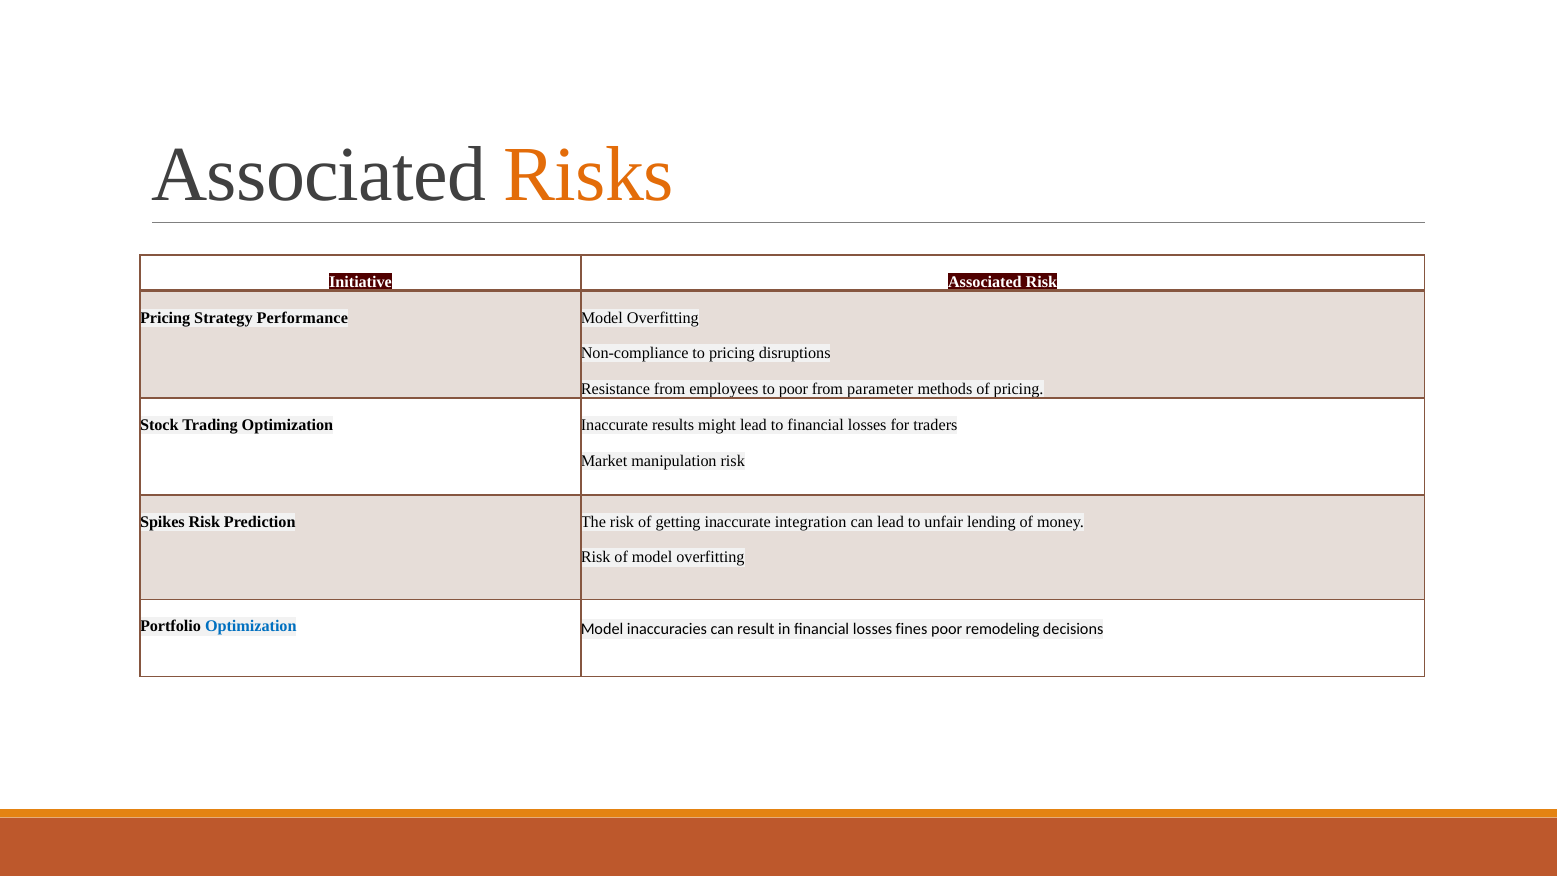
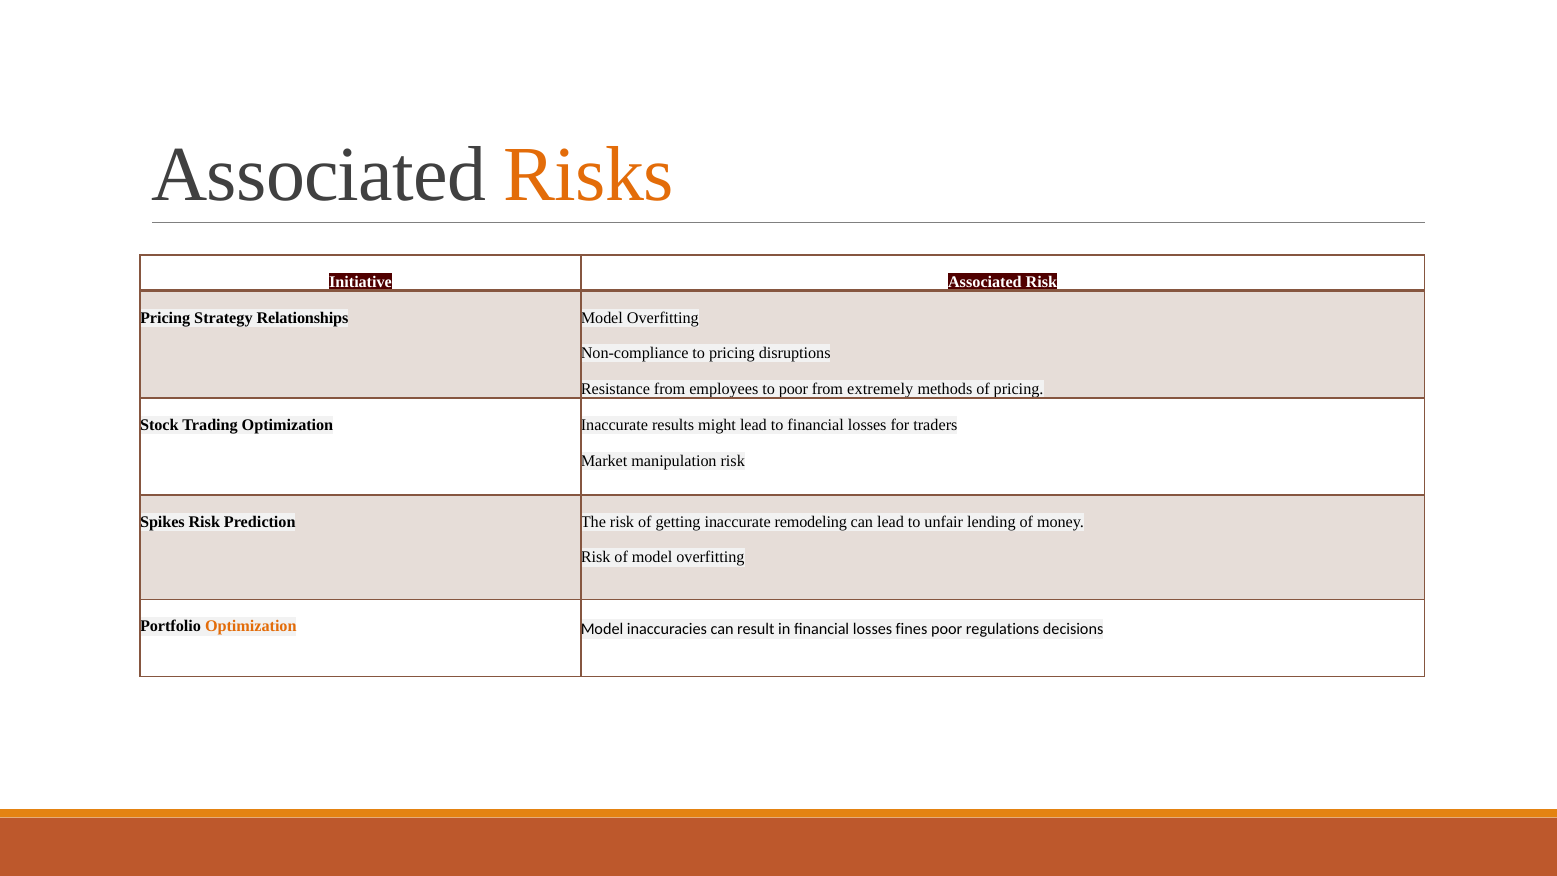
Performance: Performance -> Relationships
parameter: parameter -> extremely
integration: integration -> remodeling
Optimization at (251, 626) colour: blue -> orange
remodeling: remodeling -> regulations
